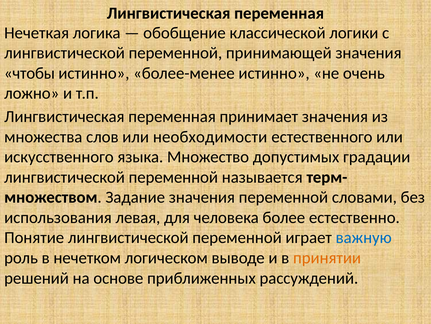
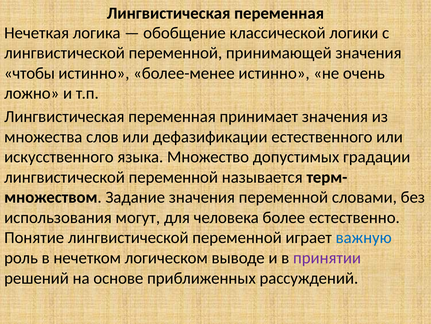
необходимости: необходимости -> дефазификации
левая: левая -> могут
принятии colour: orange -> purple
